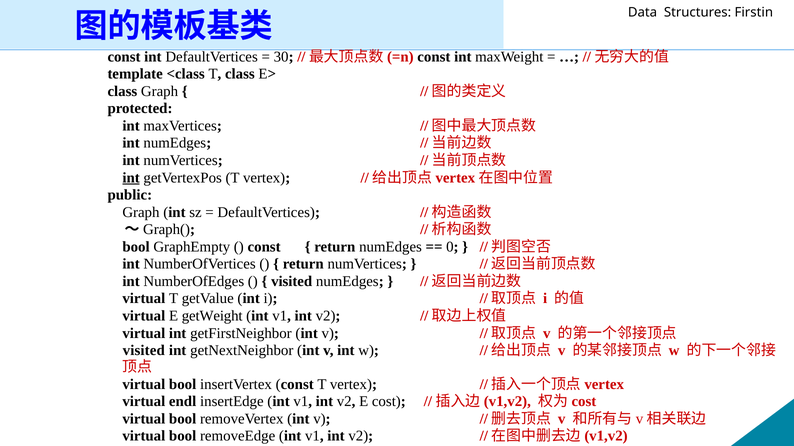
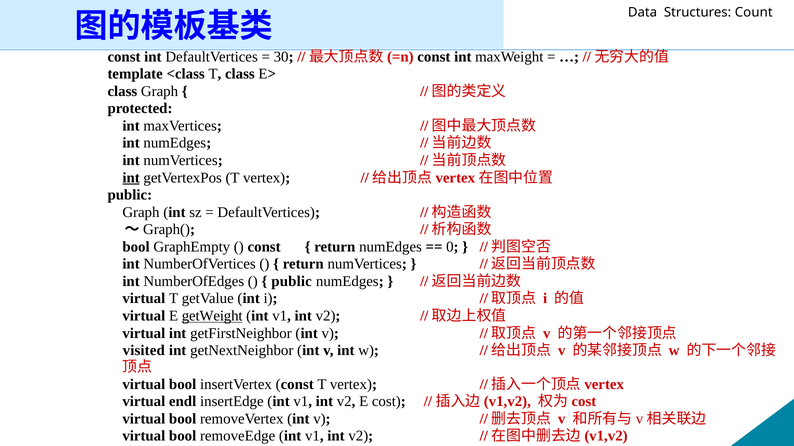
Firstin: Firstin -> Count
visited at (292, 282): visited -> public
getWeight underline: none -> present
